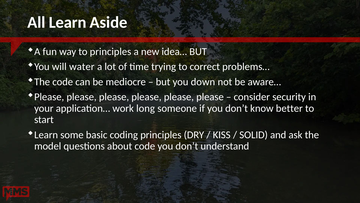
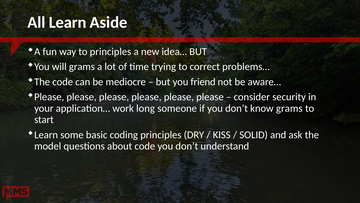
will water: water -> grams
down: down -> friend
know better: better -> grams
